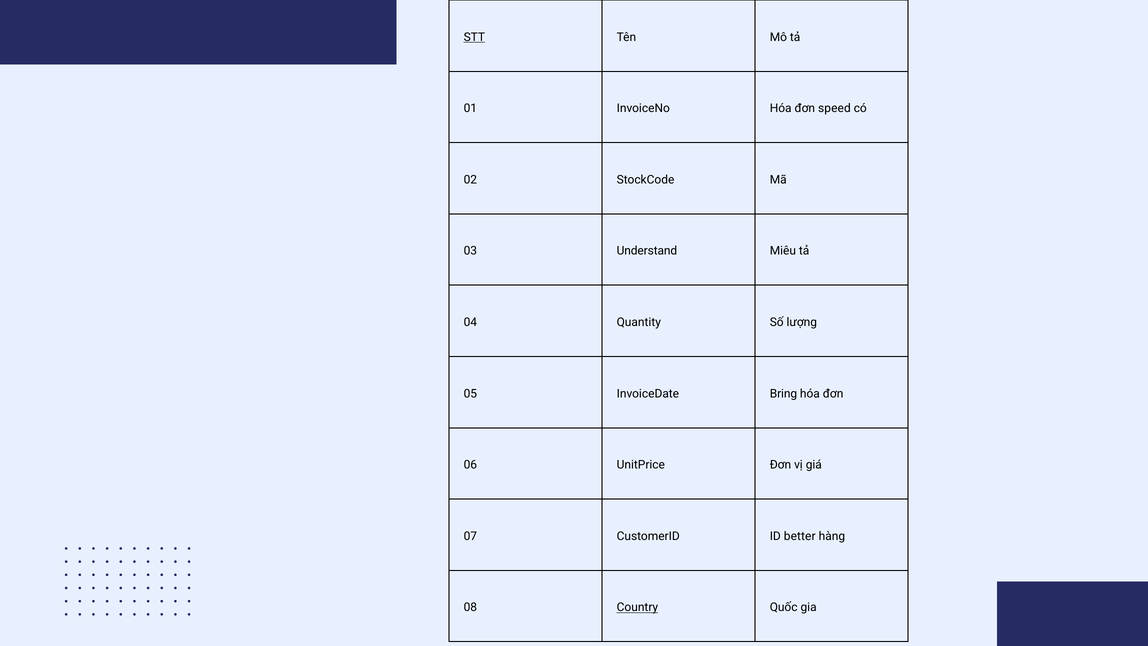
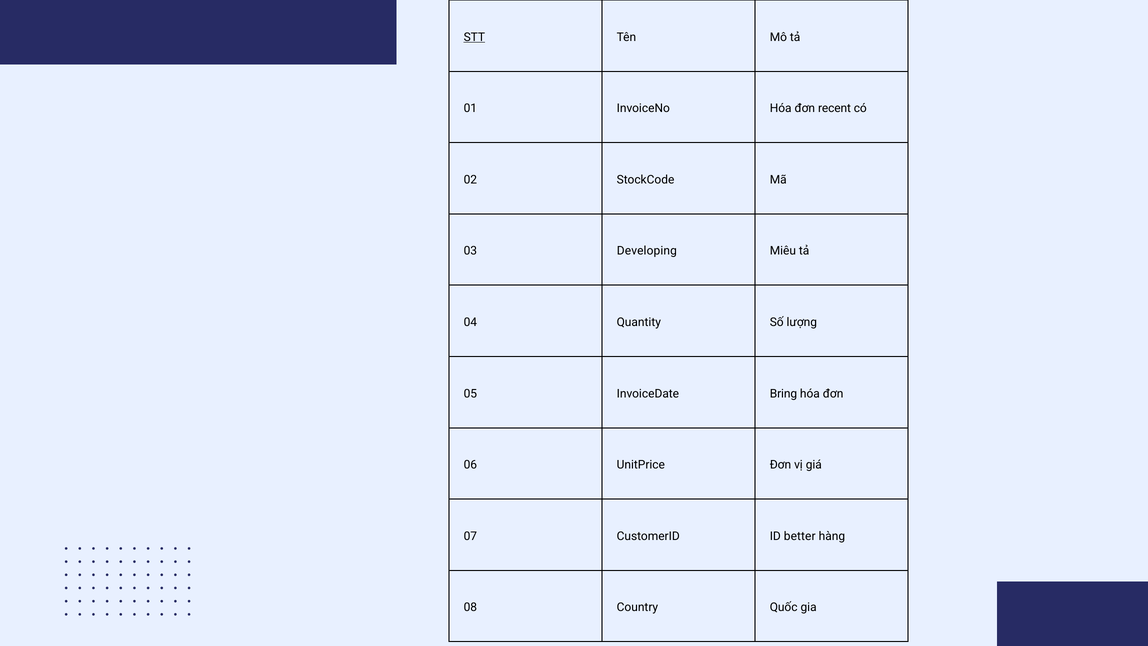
speed: speed -> recent
Understand: Understand -> Developing
Country underline: present -> none
